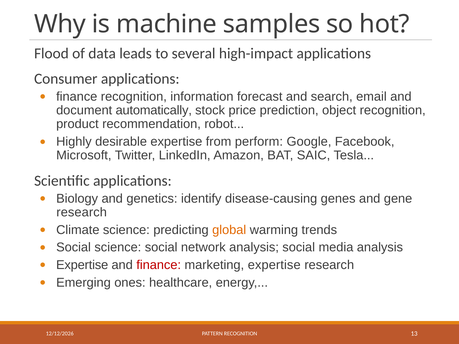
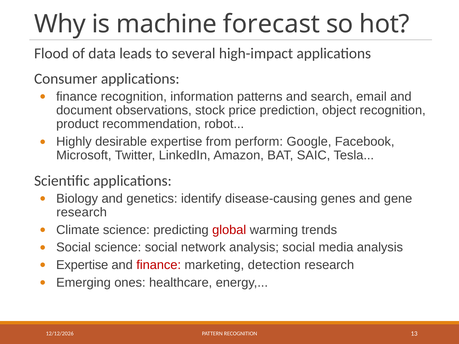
samples: samples -> forecast
forecast: forecast -> patterns
automatically: automatically -> observations
global colour: orange -> red
marketing expertise: expertise -> detection
